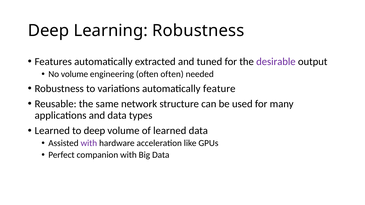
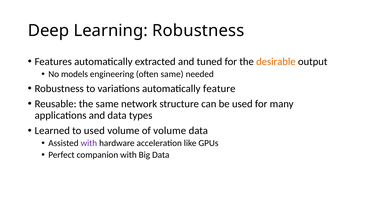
desirable colour: purple -> orange
No volume: volume -> models
often often: often -> same
to deep: deep -> used
of learned: learned -> volume
